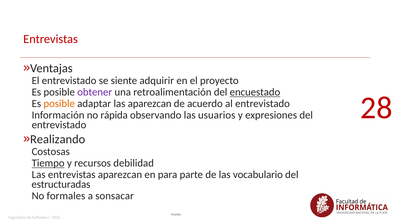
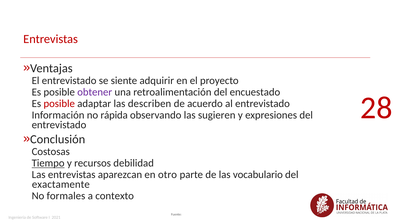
encuestado underline: present -> none
posible at (59, 104) colour: orange -> red
las aparezcan: aparezcan -> describen
usuarios: usuarios -> sugieren
Realizando: Realizando -> Conclusión
para: para -> otro
estructuradas: estructuradas -> exactamente
sonsacar: sonsacar -> contexto
